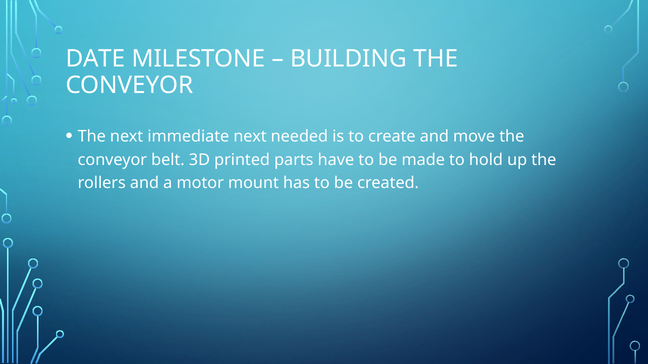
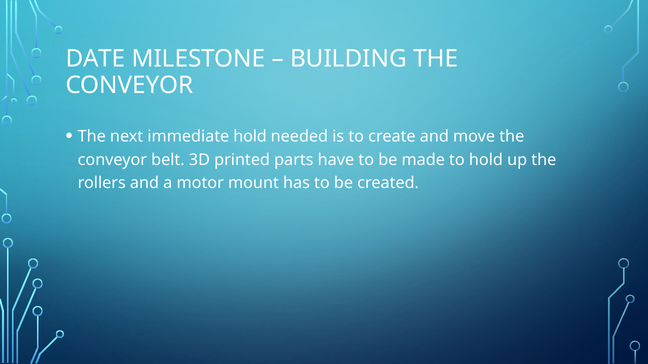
immediate next: next -> hold
